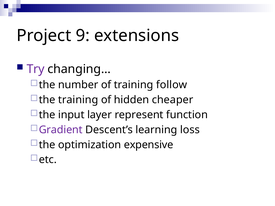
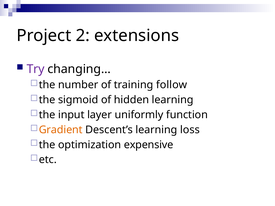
9: 9 -> 2
the training: training -> sigmoid
hidden cheaper: cheaper -> learning
represent: represent -> uniformly
Gradient colour: purple -> orange
